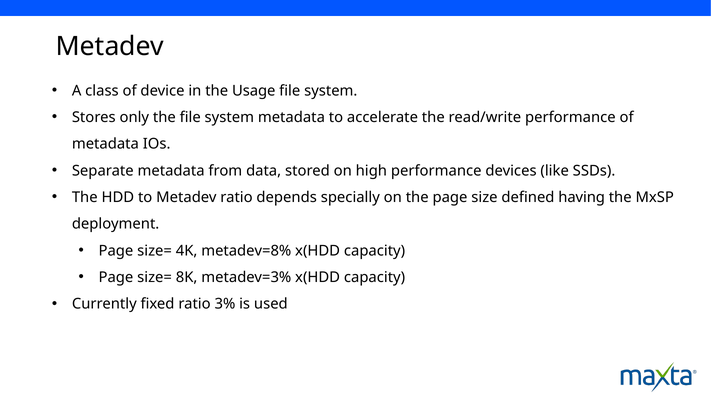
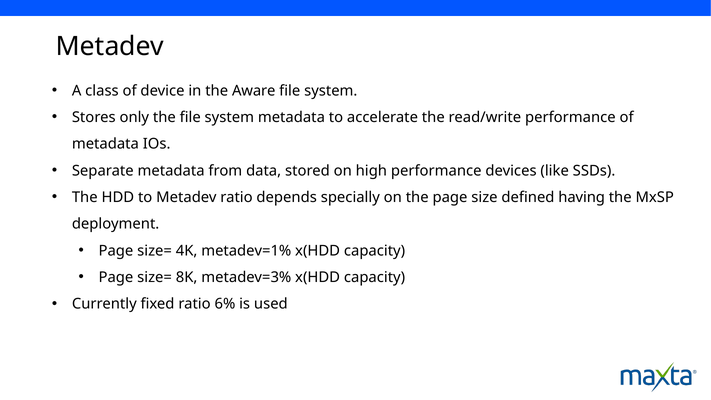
Usage: Usage -> Aware
metadev=8%: metadev=8% -> metadev=1%
3%: 3% -> 6%
